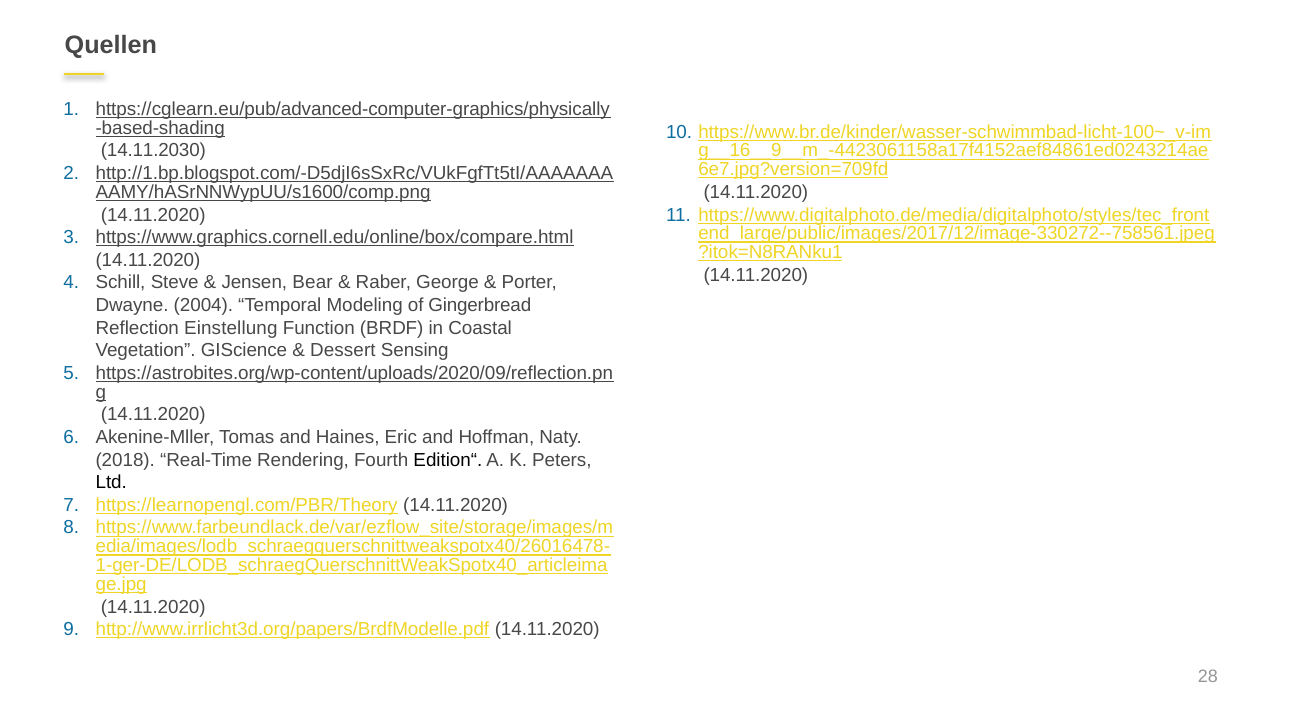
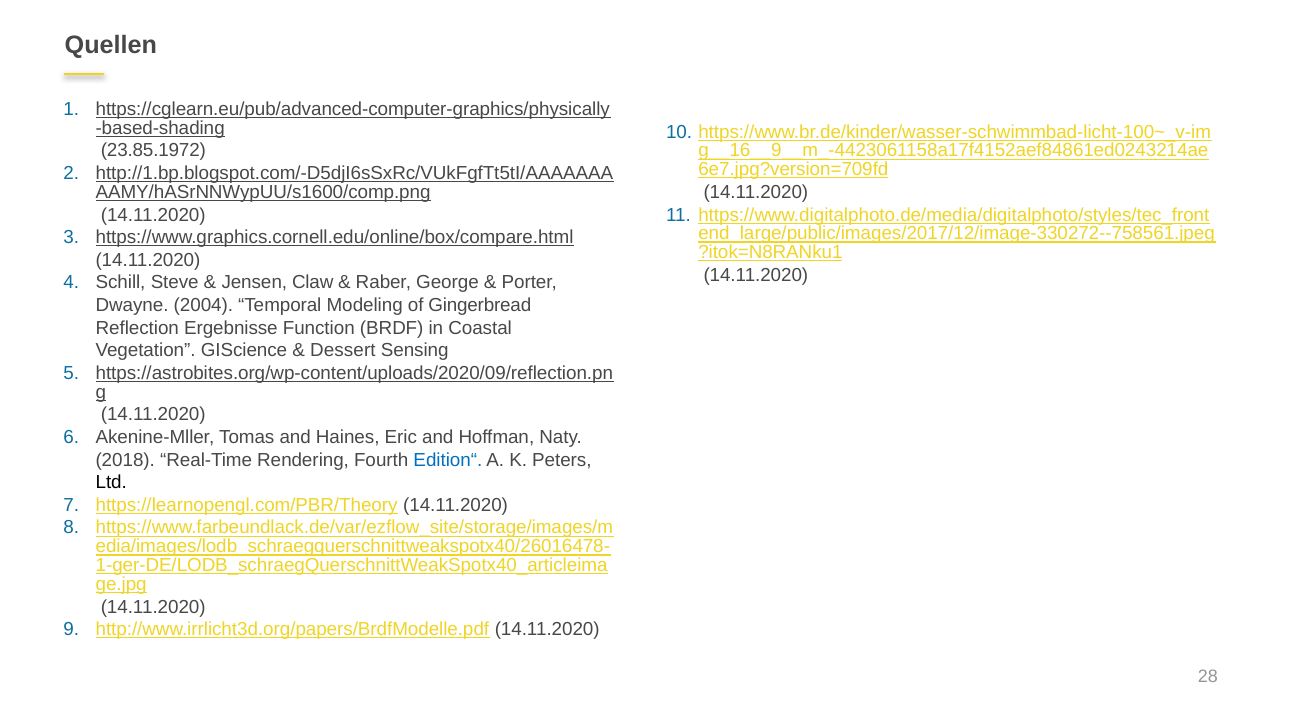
14.11.2030: 14.11.2030 -> 23.85.1972
Bear: Bear -> Claw
Einstellung: Einstellung -> Ergebnisse
Edition“ colour: black -> blue
